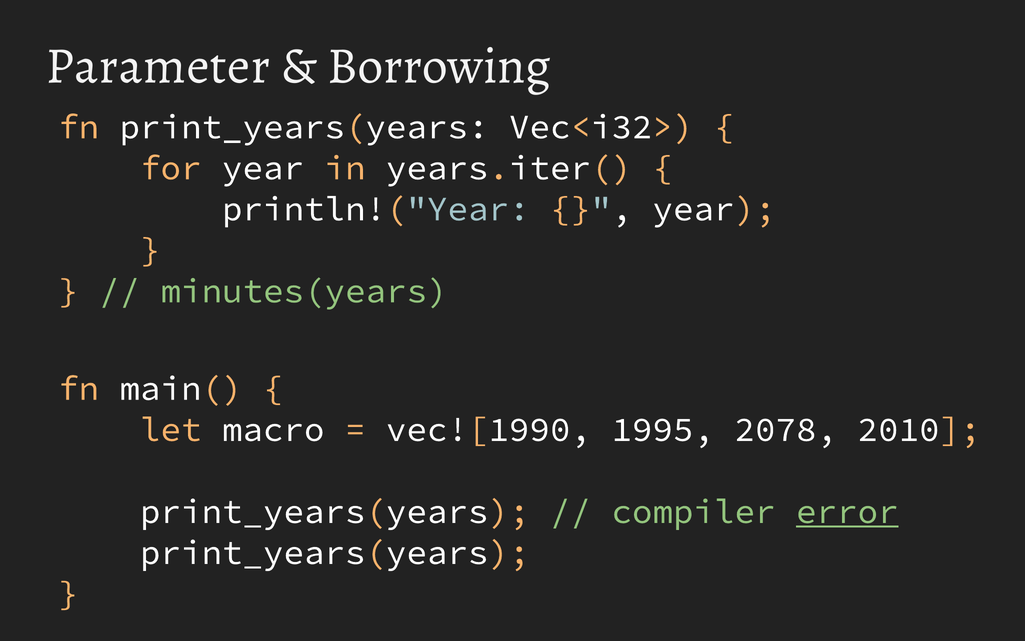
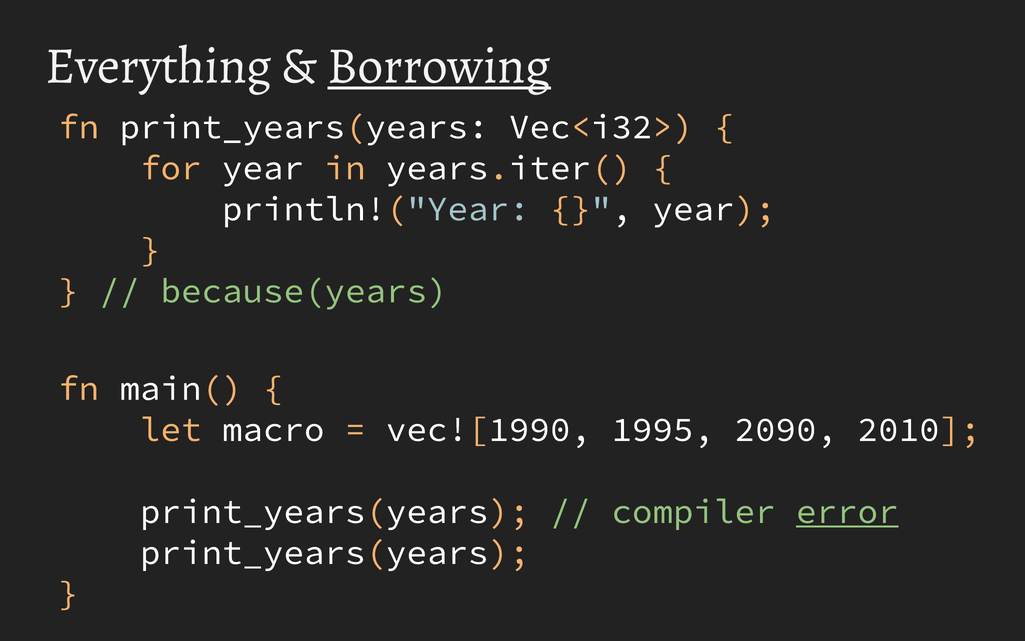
Parameter: Parameter -> Everything
Borrowing underline: none -> present
minutes(years: minutes(years -> because(years
2078: 2078 -> 2090
